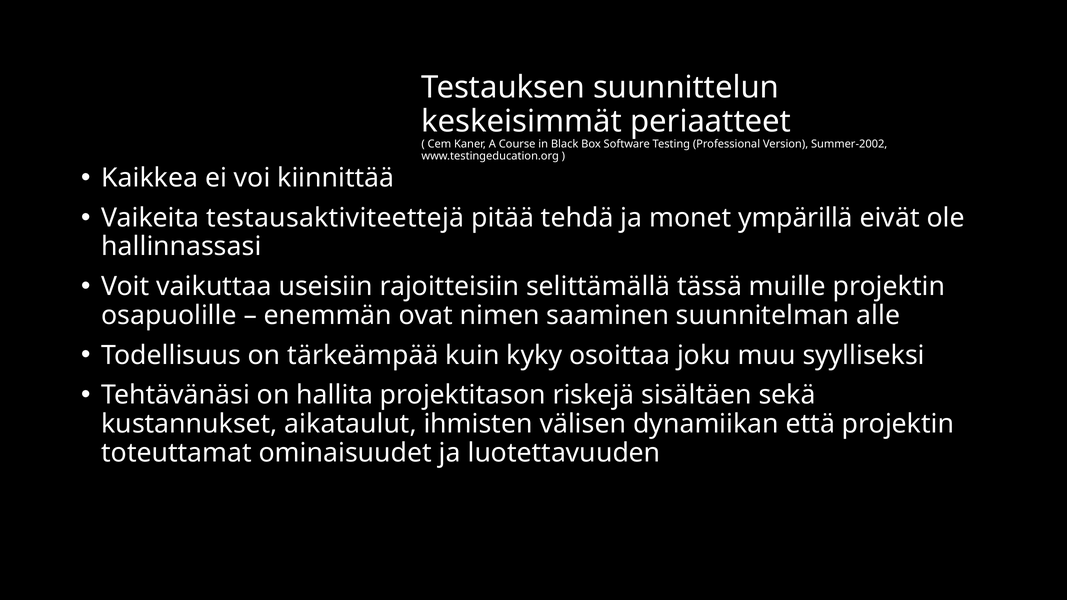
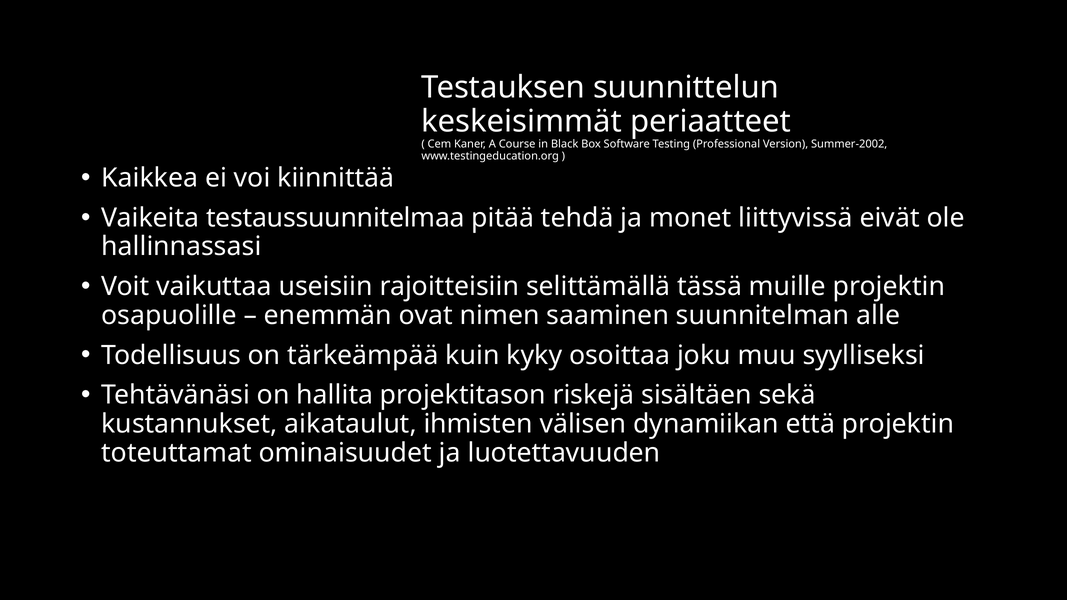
testausaktiviteettejä: testausaktiviteettejä -> testaussuunnitelmaa
ympärillä: ympärillä -> liittyvissä
